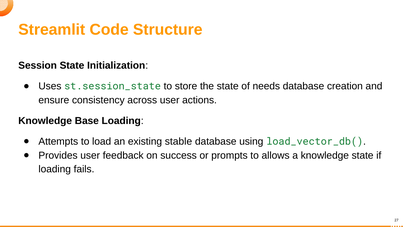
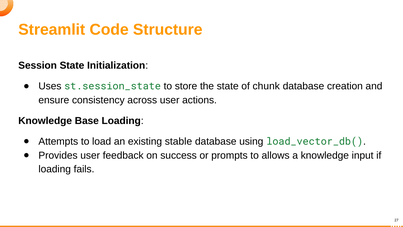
needs: needs -> chunk
knowledge state: state -> input
